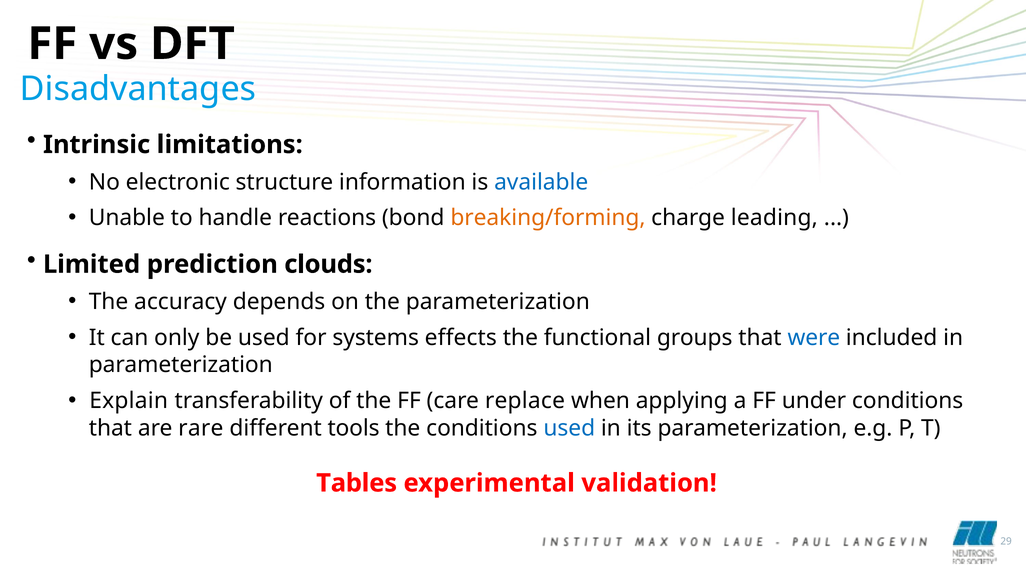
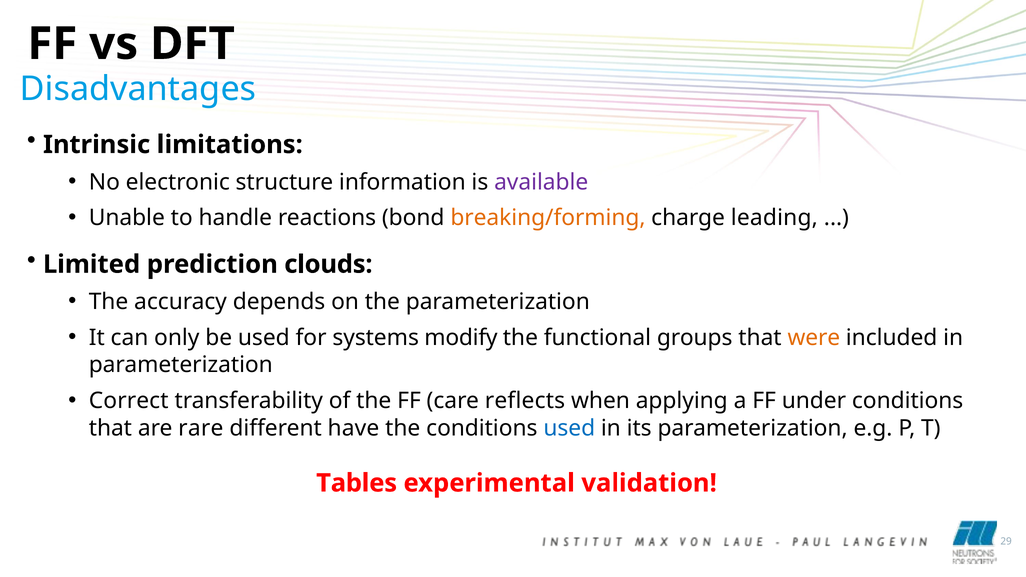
available colour: blue -> purple
effects: effects -> modify
were colour: blue -> orange
Explain: Explain -> Correct
replace: replace -> reflects
tools: tools -> have
